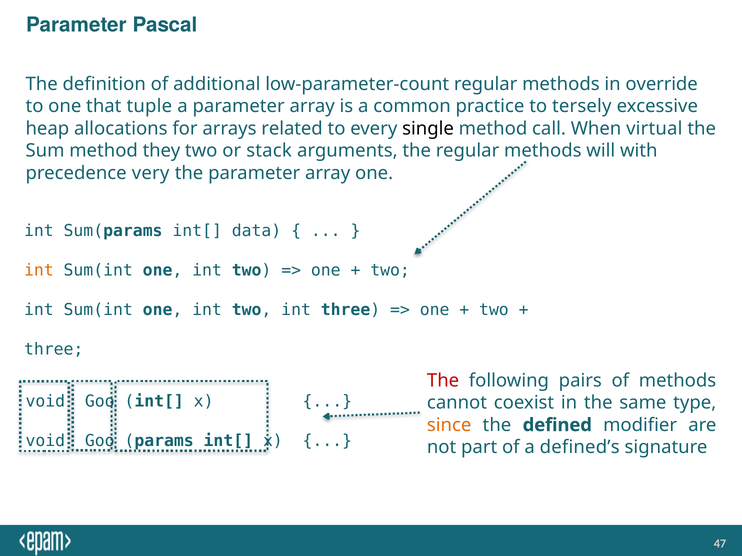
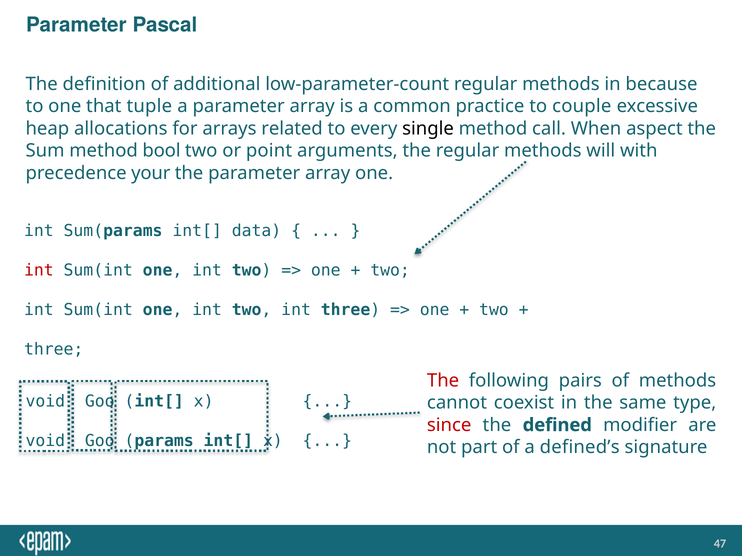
override: override -> because
tersely: tersely -> couple
virtual: virtual -> aspect
they: they -> bool
stack: stack -> point
very: very -> your
int at (39, 271) colour: orange -> red
since colour: orange -> red
